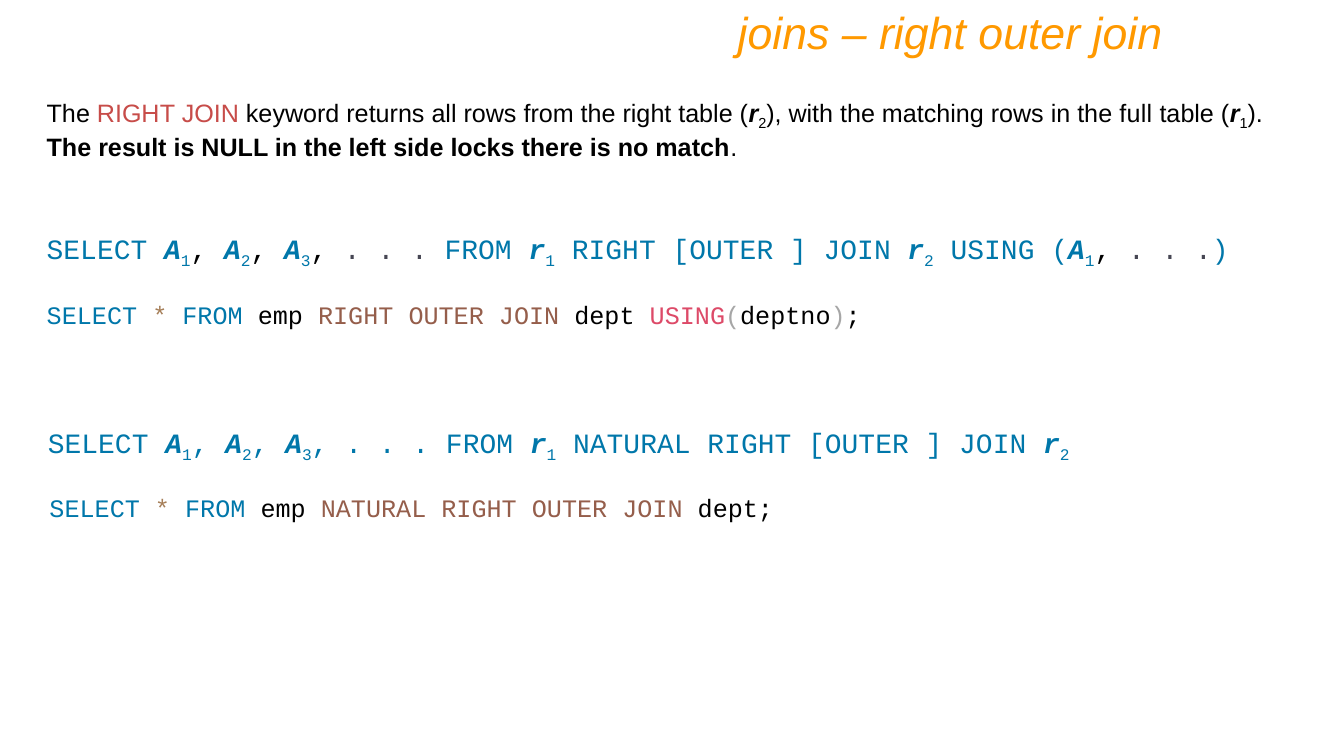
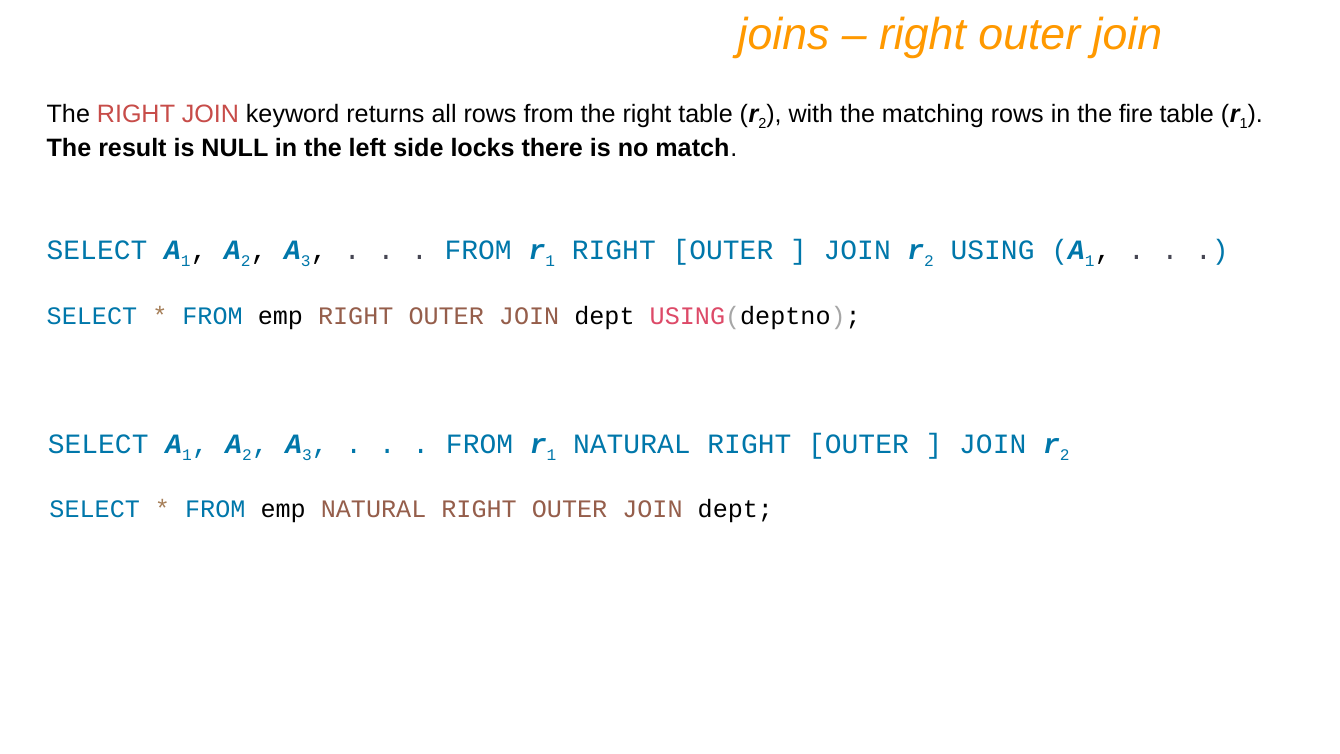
full: full -> fire
